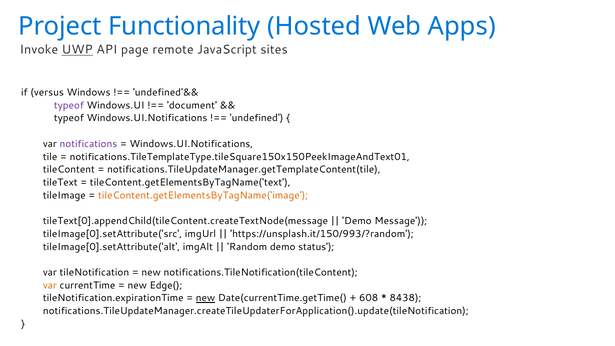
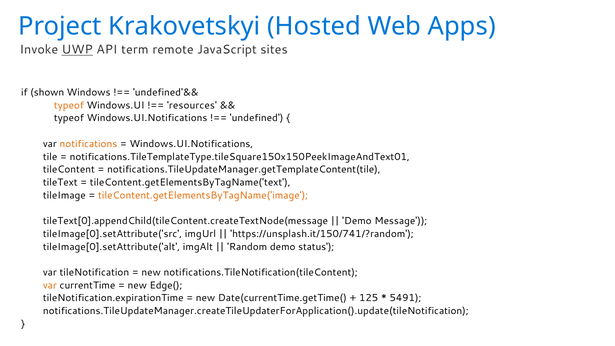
Functionality: Functionality -> Krakovetskyi
page: page -> term
versus: versus -> shown
typeof at (69, 105) colour: purple -> orange
document: document -> resources
notifications colour: purple -> orange
https://unsplash.it/150/993/?random: https://unsplash.it/150/993/?random -> https://unsplash.it/150/741/?random
new at (206, 298) underline: present -> none
608: 608 -> 125
8438: 8438 -> 5491
